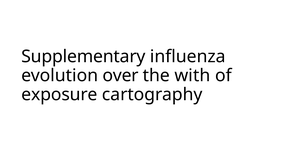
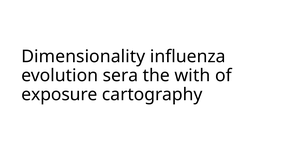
Supplementary: Supplementary -> Dimensionality
over: over -> sera
